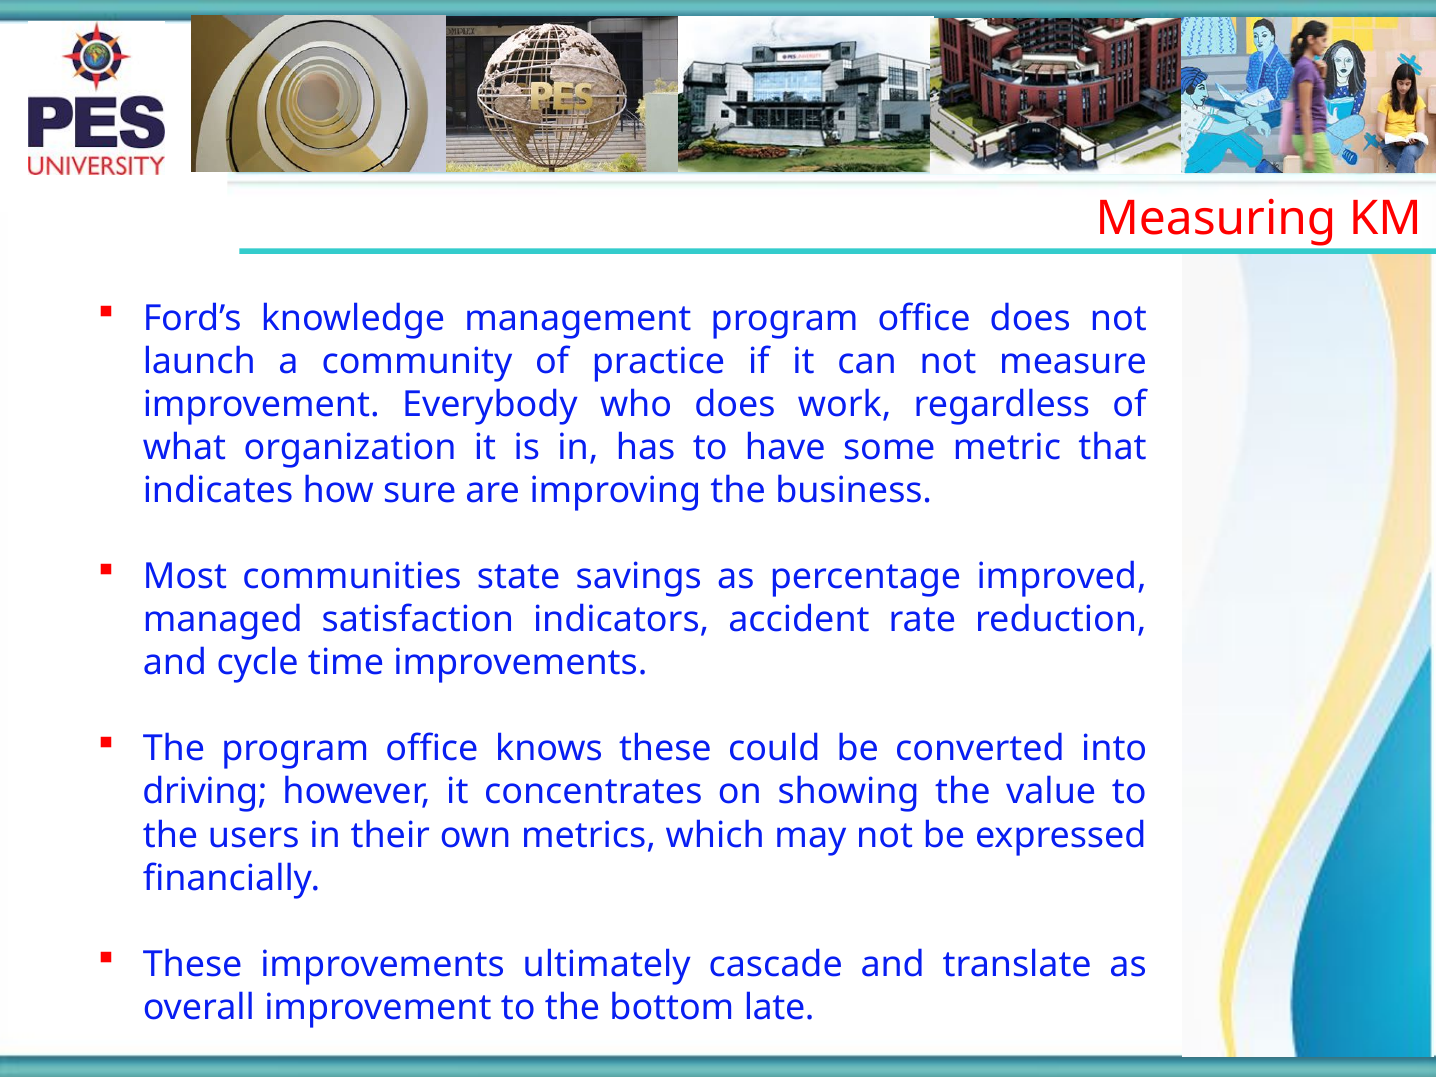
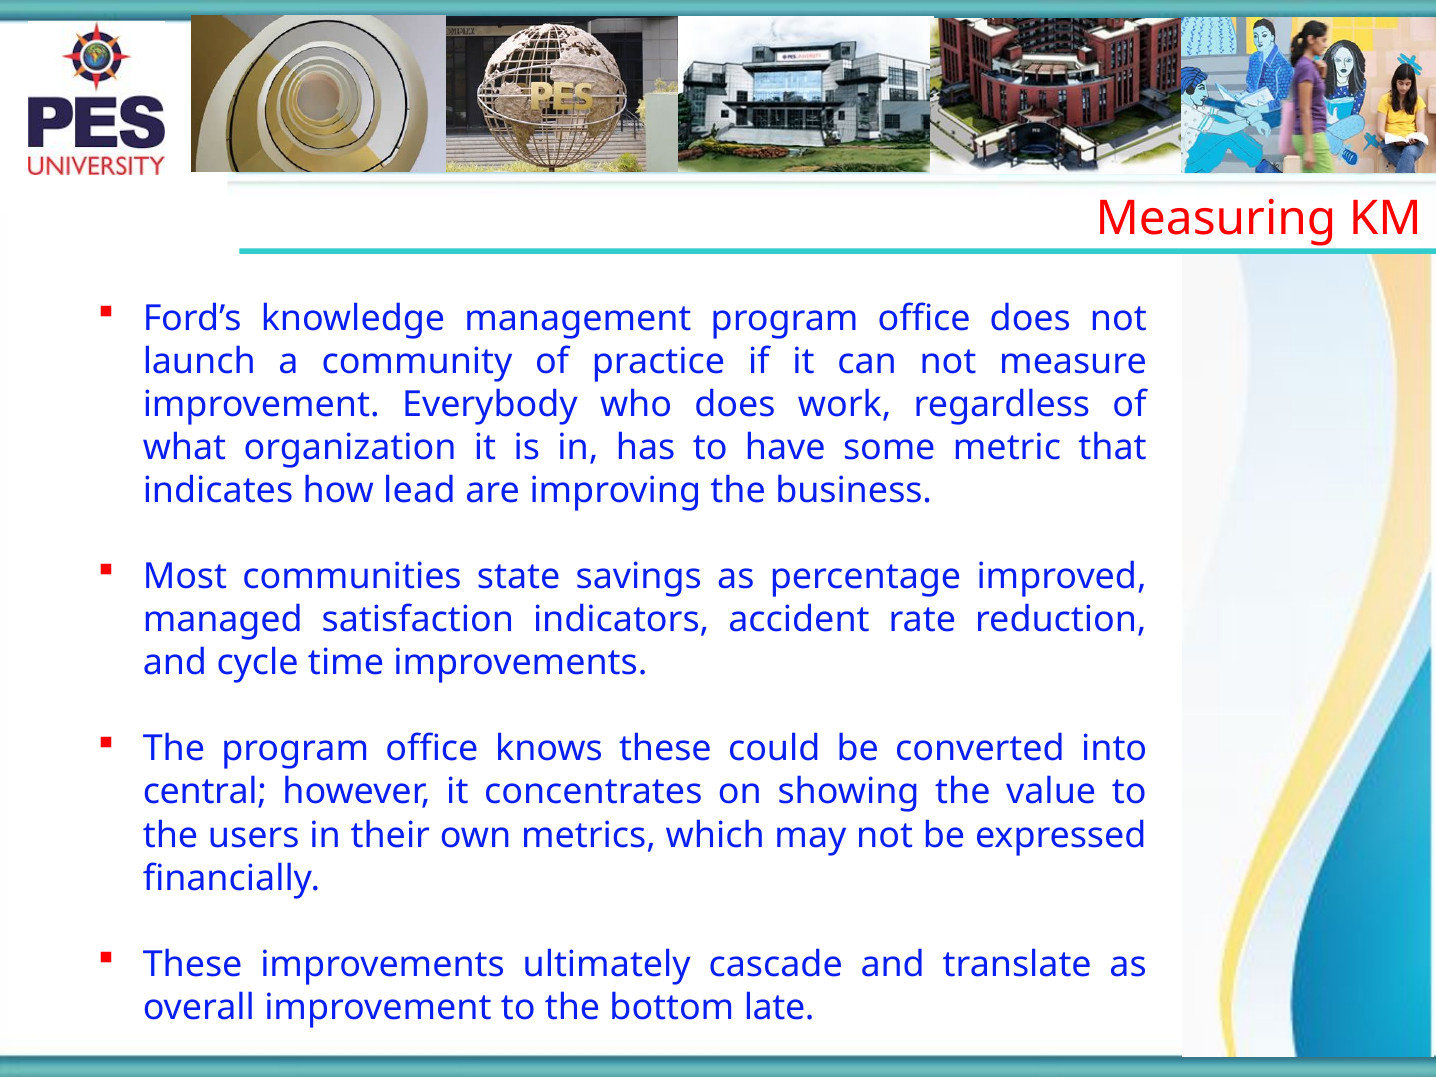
sure: sure -> lead
driving: driving -> central
